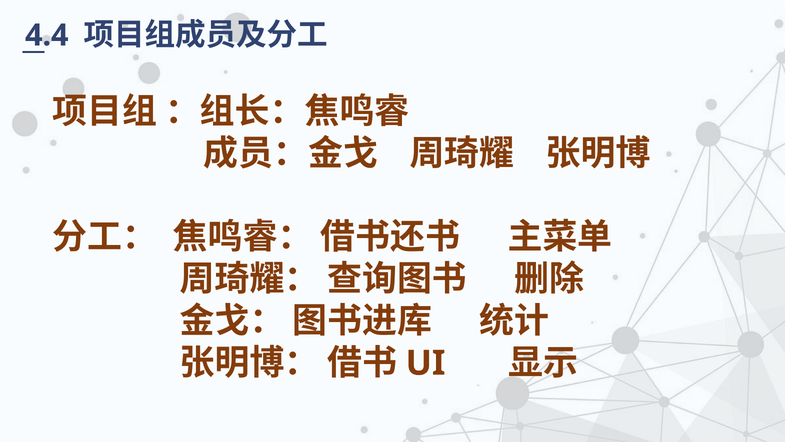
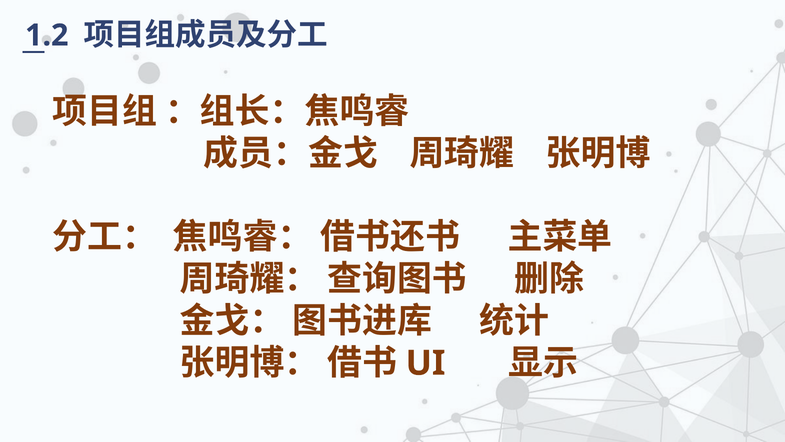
4.4: 4.4 -> 1.2
